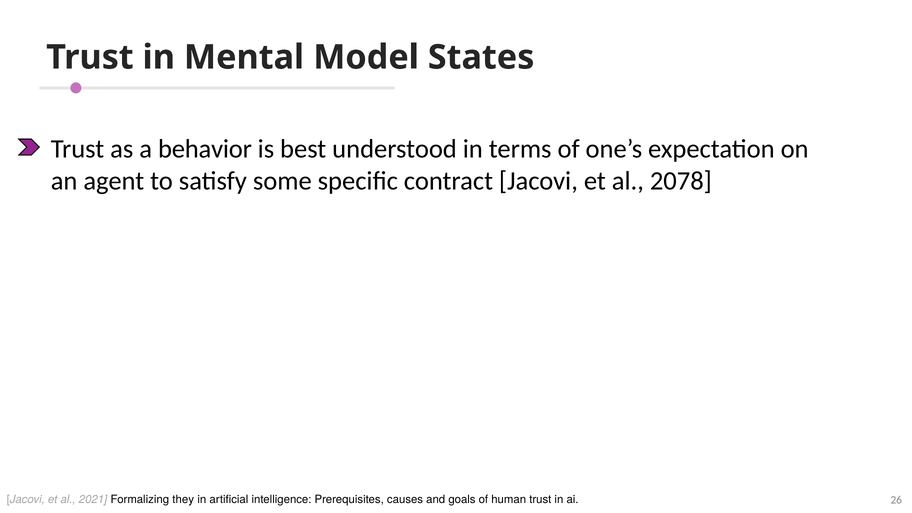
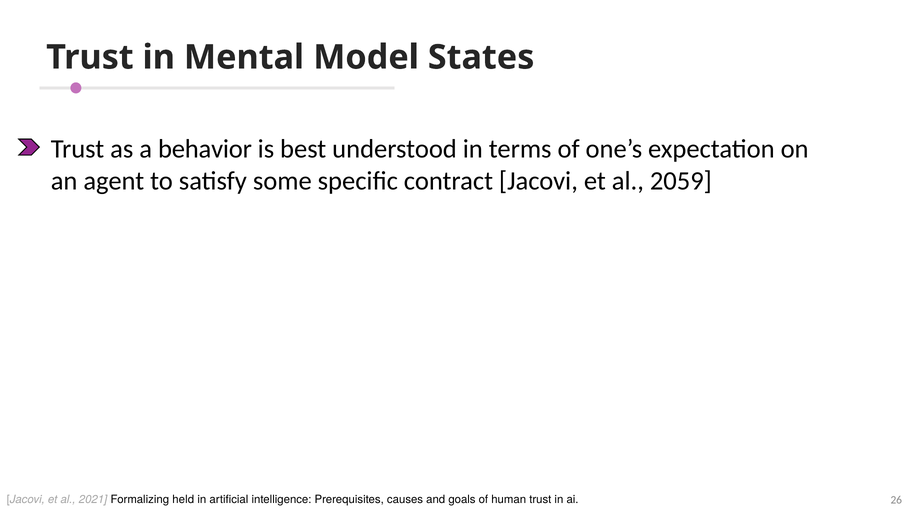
2078: 2078 -> 2059
they: they -> held
